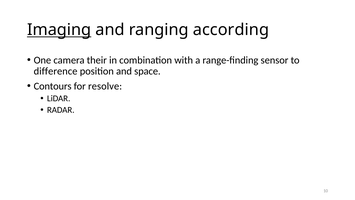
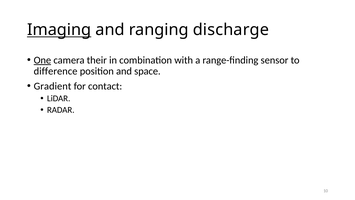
according: according -> discharge
One underline: none -> present
Contours: Contours -> Gradient
resolve: resolve -> contact
